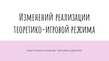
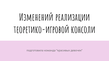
режима: режима -> консоли
